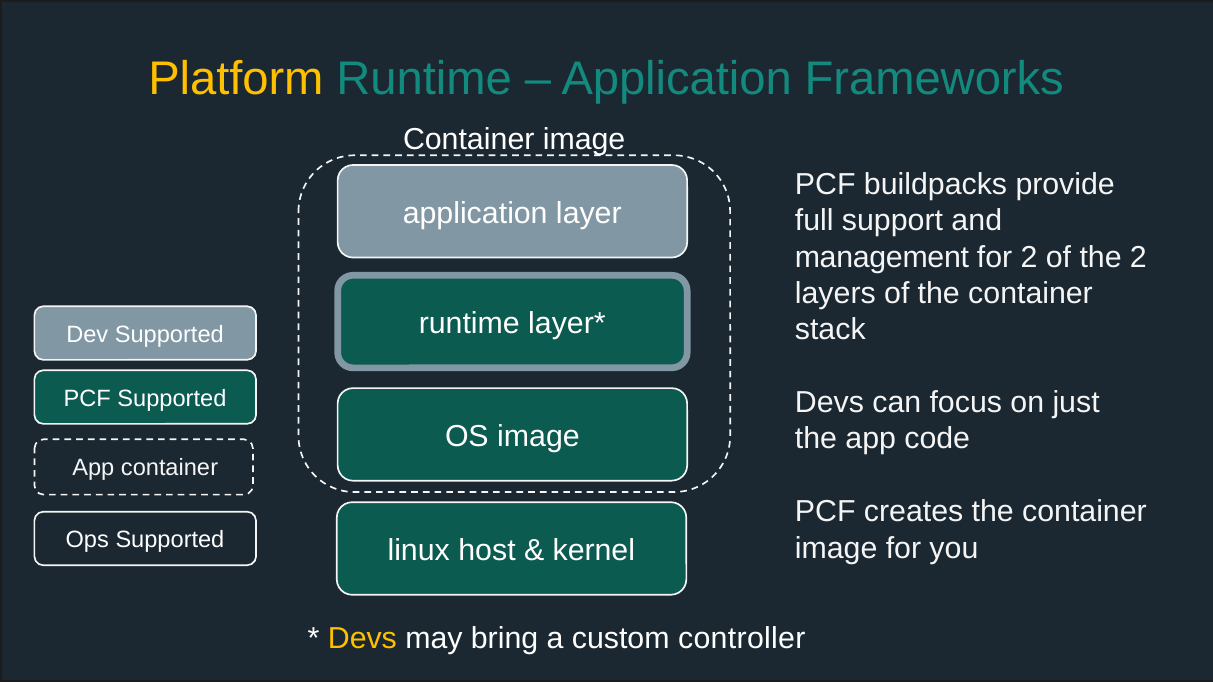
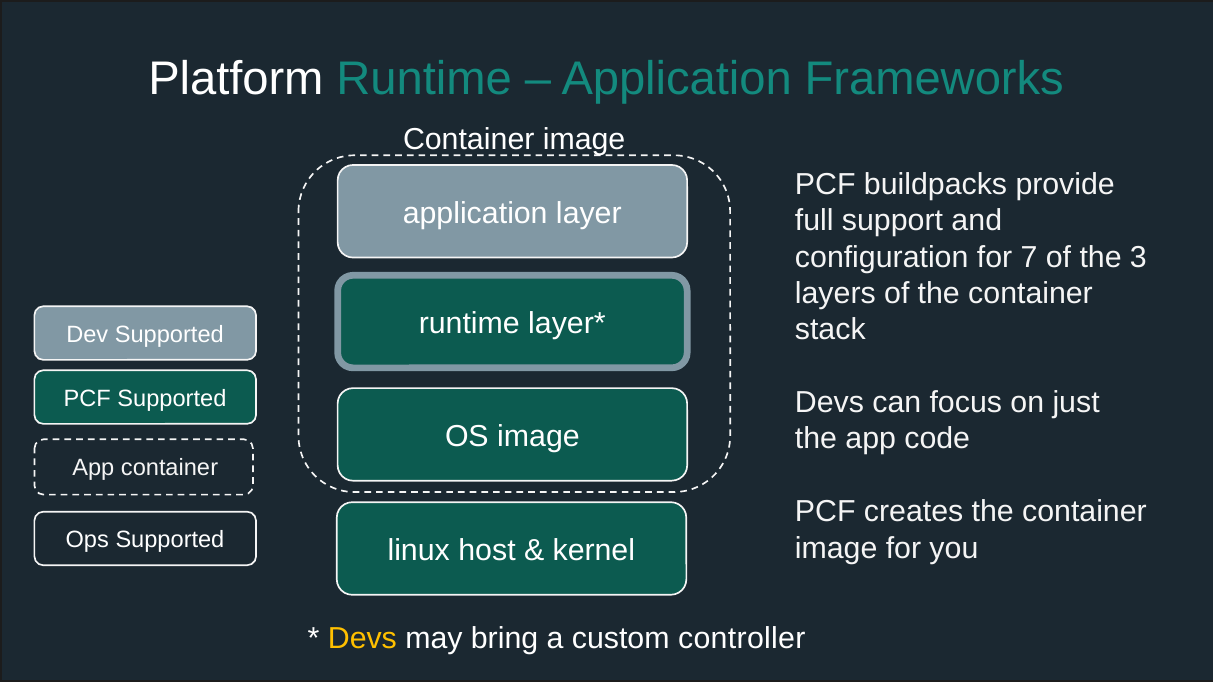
Platform colour: yellow -> white
management: management -> configuration
for 2: 2 -> 7
the 2: 2 -> 3
